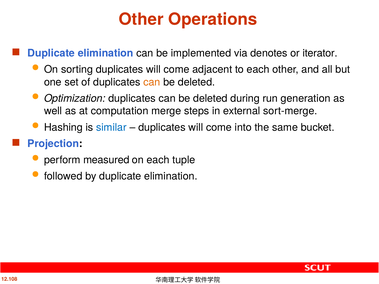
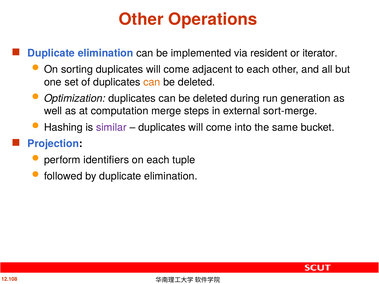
denotes: denotes -> resident
similar colour: blue -> purple
measured: measured -> identifiers
